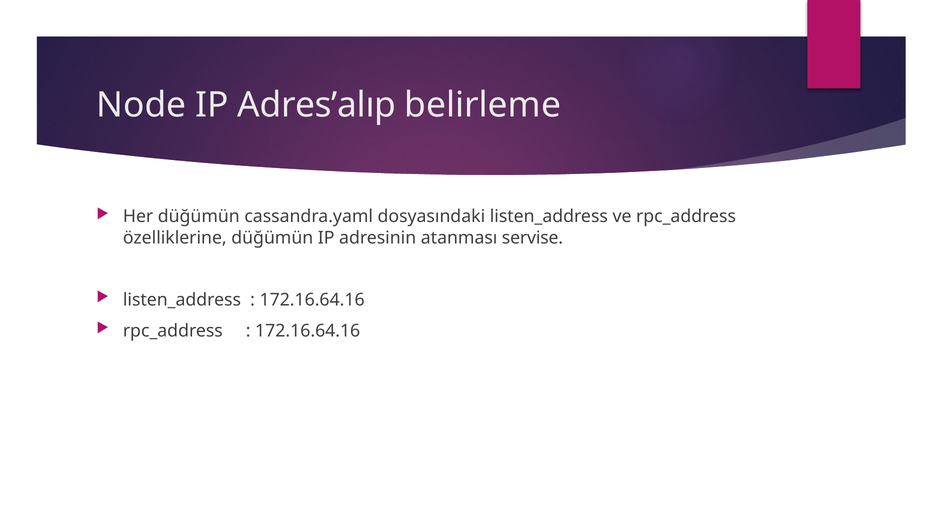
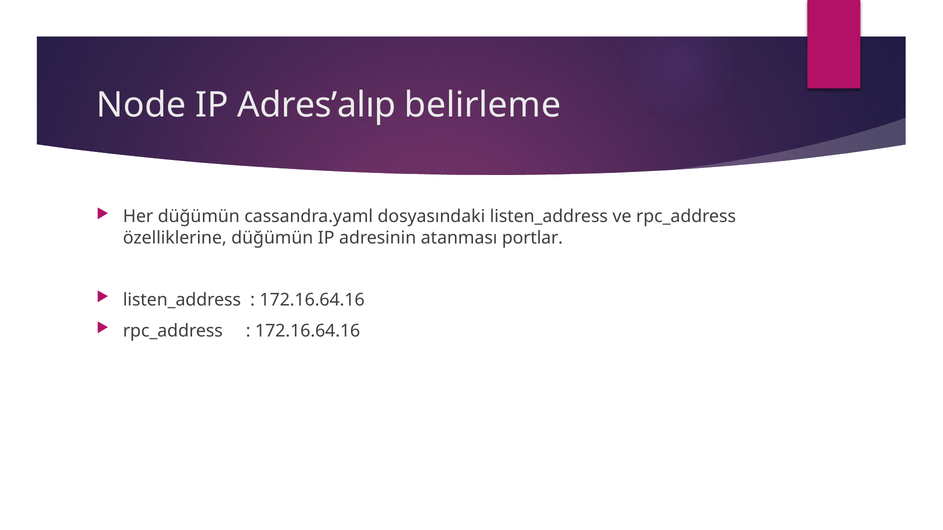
servise: servise -> portlar
